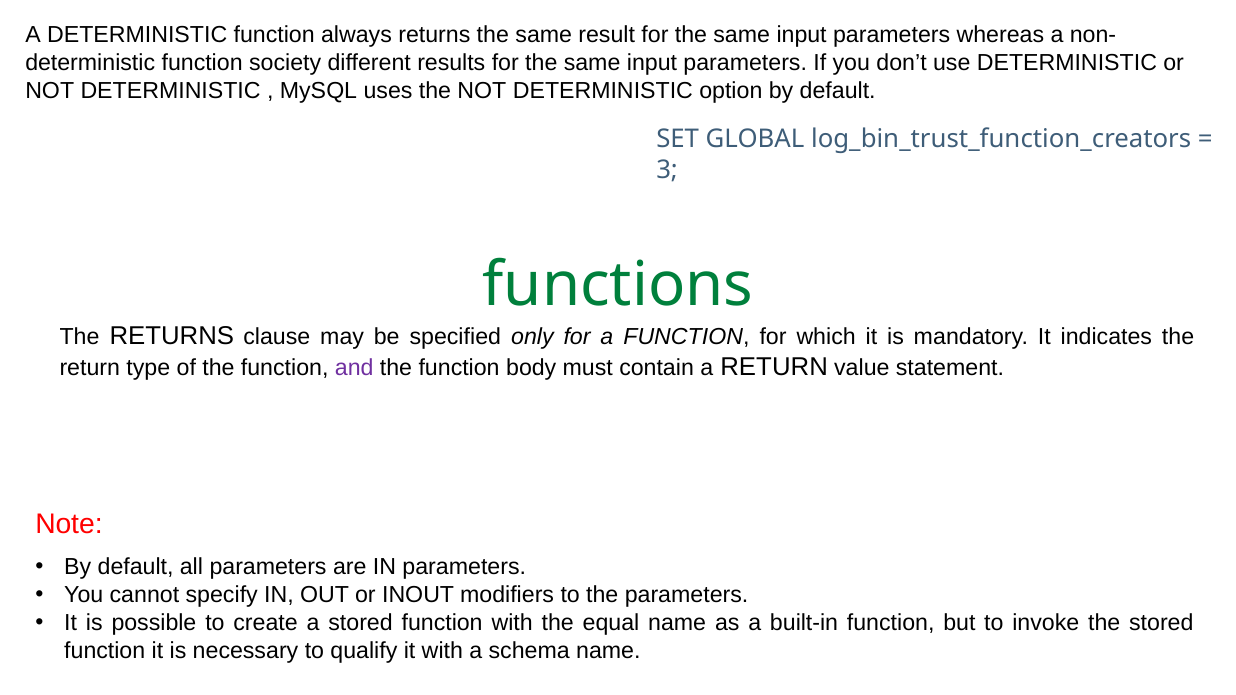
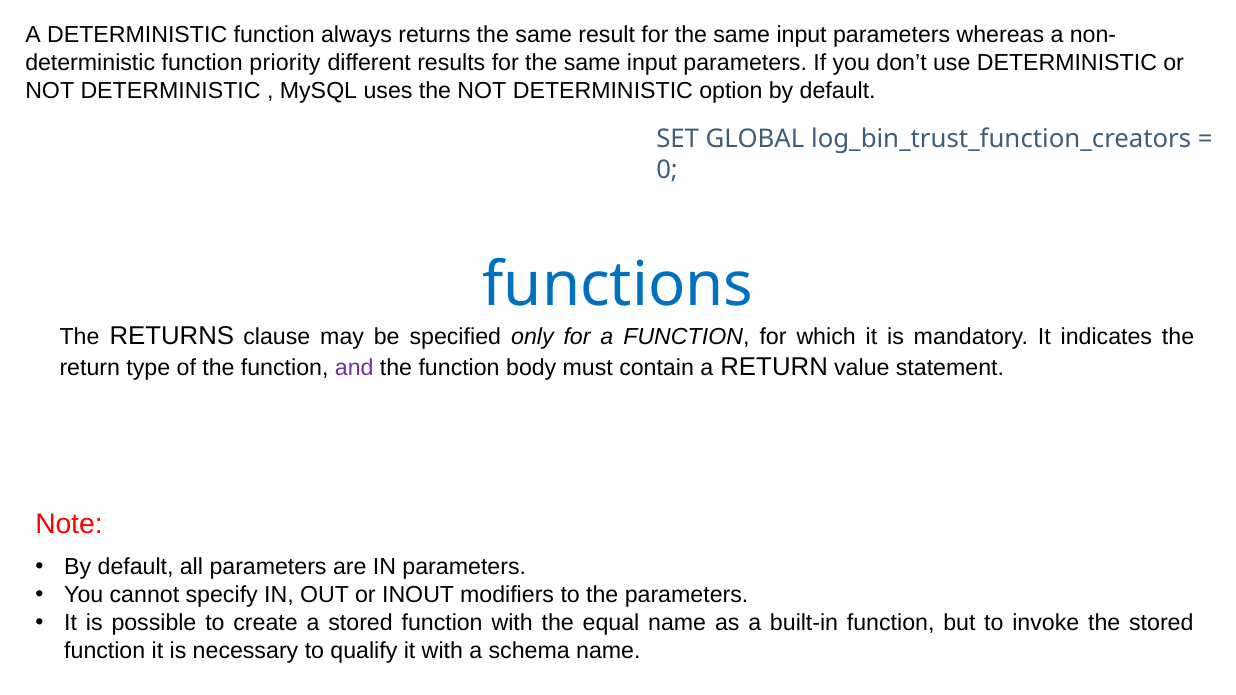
society: society -> priority
3: 3 -> 0
functions colour: green -> blue
